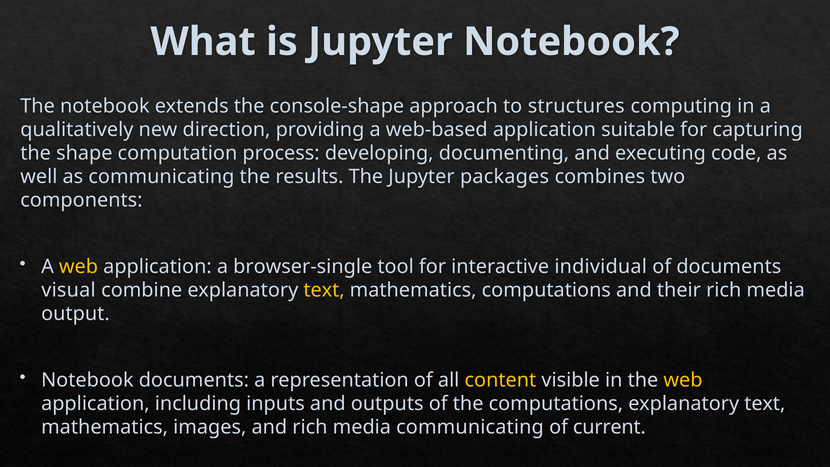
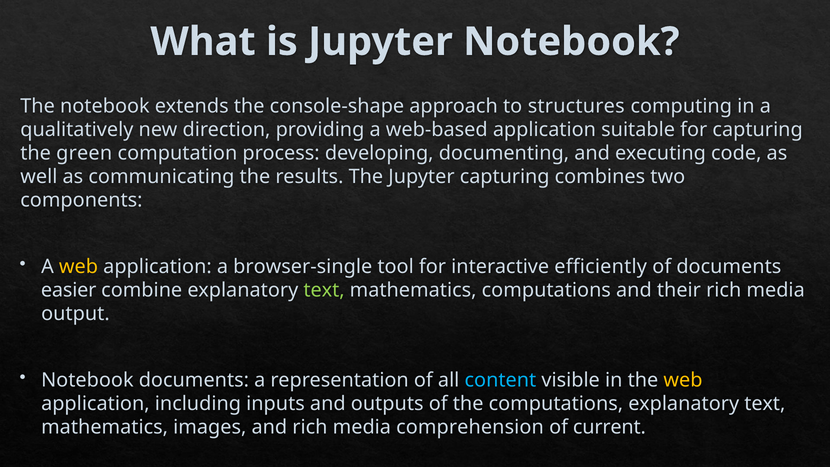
shape: shape -> green
Jupyter packages: packages -> capturing
individual: individual -> efficiently
visual: visual -> easier
text at (324, 290) colour: yellow -> light green
content colour: yellow -> light blue
media communicating: communicating -> comprehension
